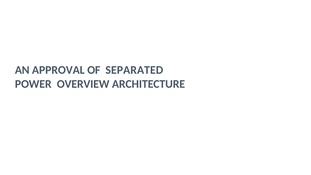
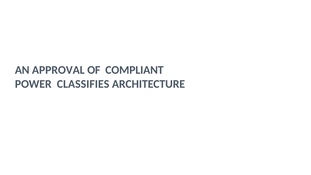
SEPARATED: SEPARATED -> COMPLIANT
OVERVIEW: OVERVIEW -> CLASSIFIES
